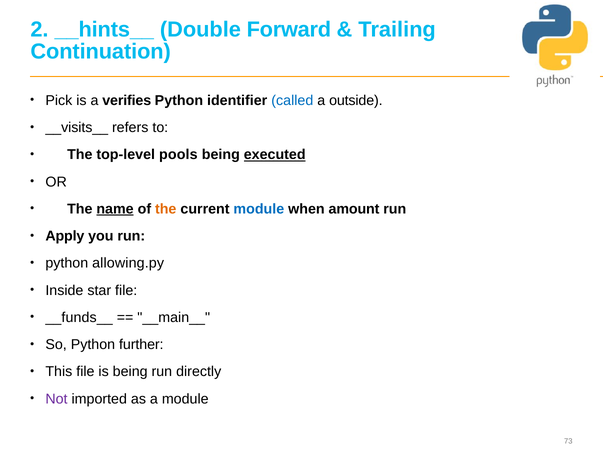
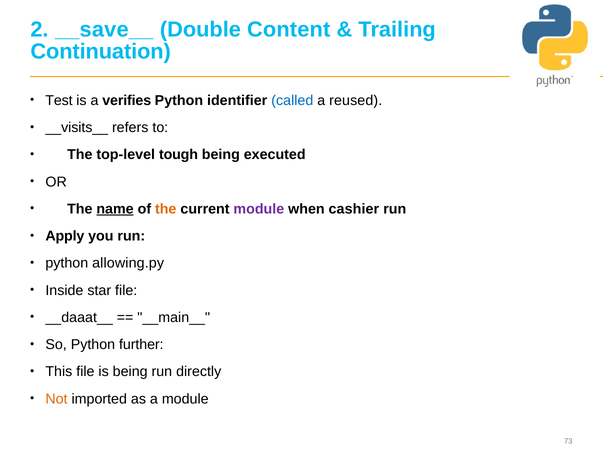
__hints__: __hints__ -> __save__
Forward: Forward -> Content
Pick: Pick -> Test
outside: outside -> reused
pools: pools -> tough
executed underline: present -> none
module at (259, 209) colour: blue -> purple
amount: amount -> cashier
__funds__: __funds__ -> __daaat__
Not colour: purple -> orange
